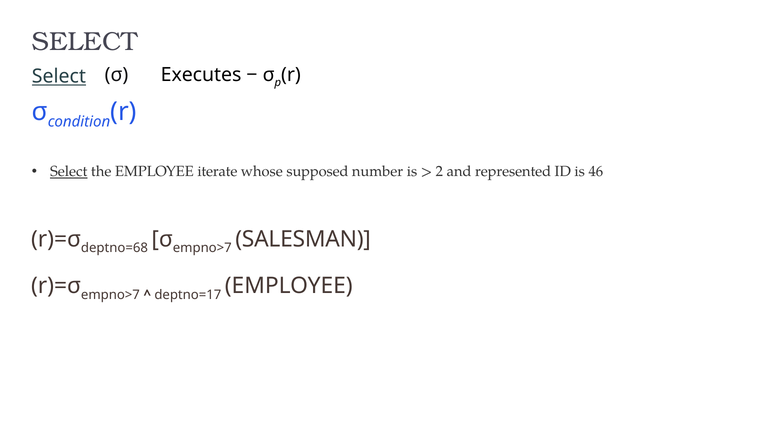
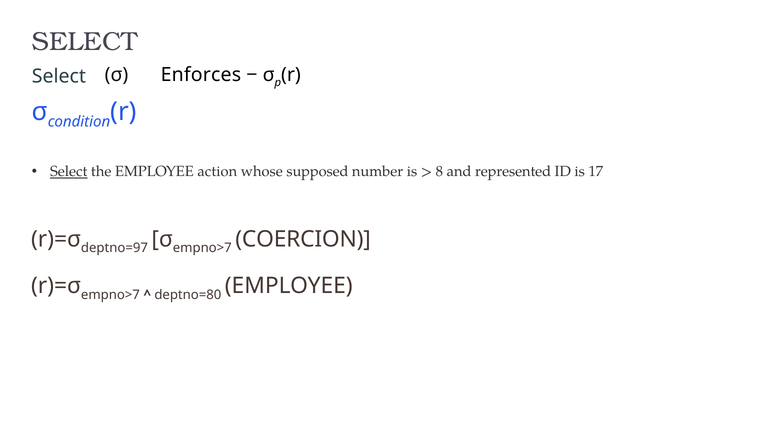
Select at (59, 77) underline: present -> none
Executes: Executes -> Enforces
iterate: iterate -> action
2: 2 -> 8
46: 46 -> 17
deptno=68: deptno=68 -> deptno=97
SALESMAN: SALESMAN -> COERCION
deptno=17: deptno=17 -> deptno=80
